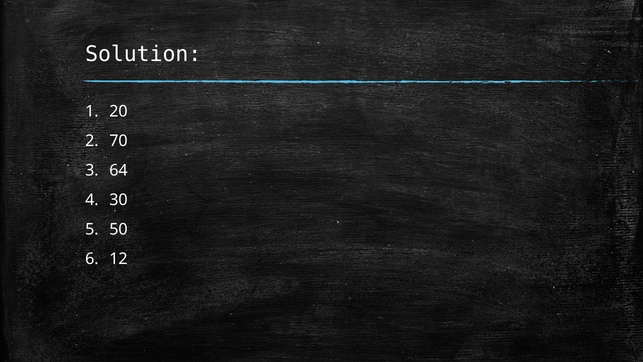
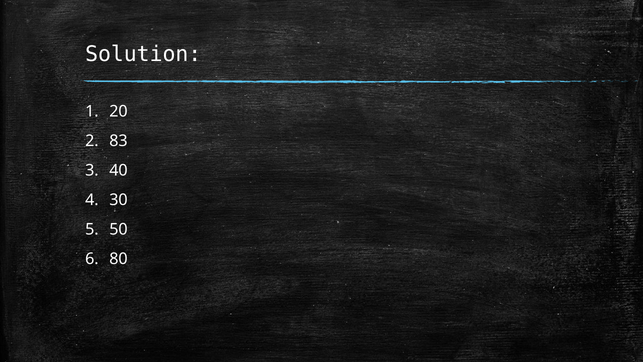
70: 70 -> 83
64: 64 -> 40
12: 12 -> 80
